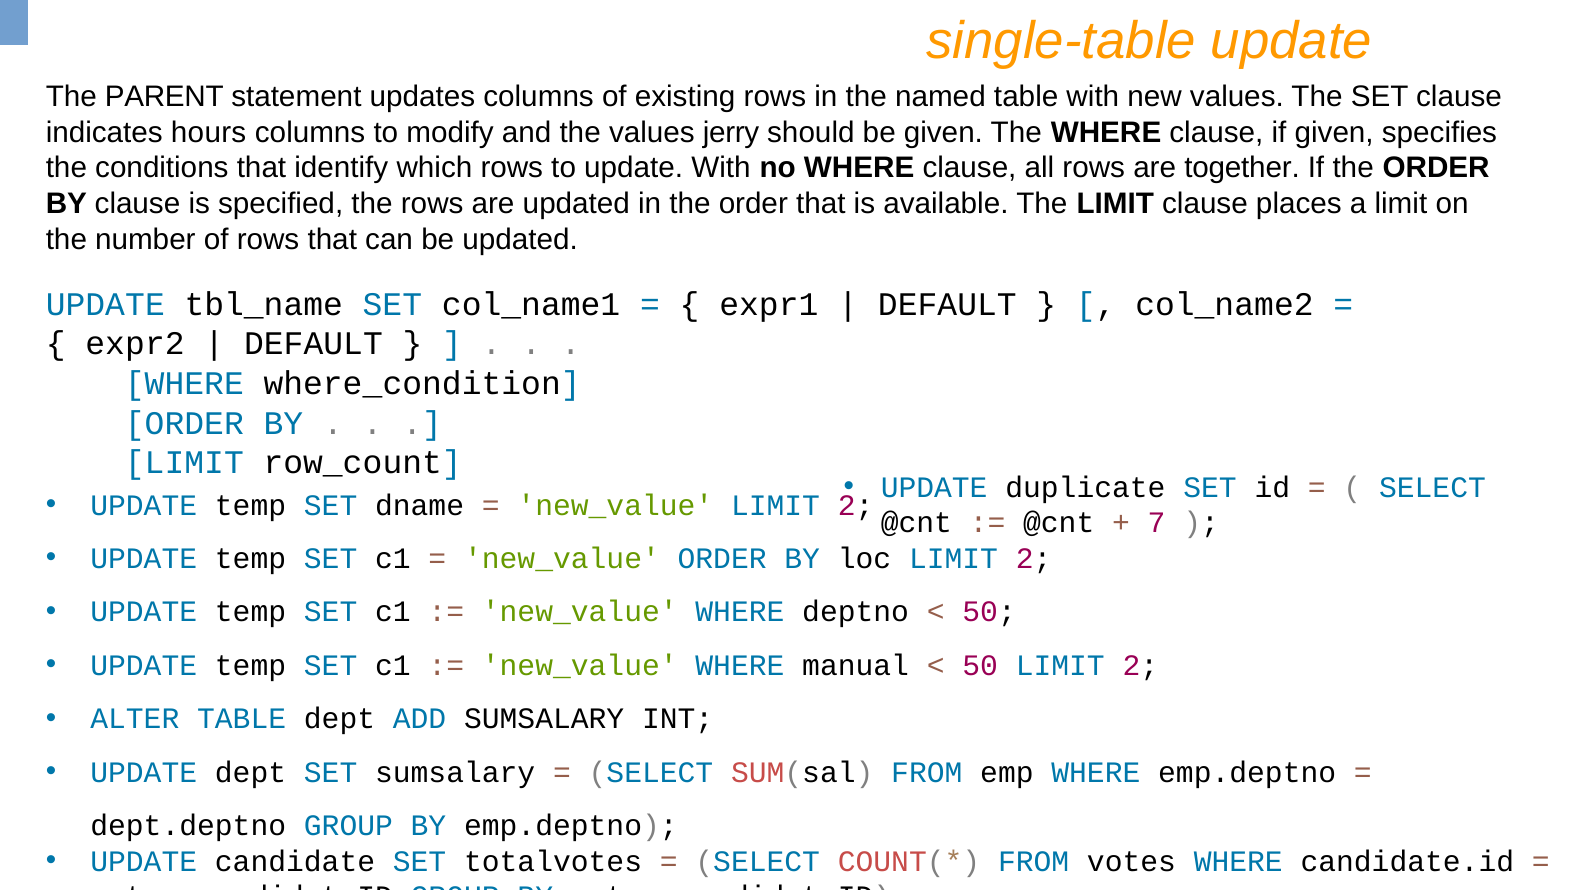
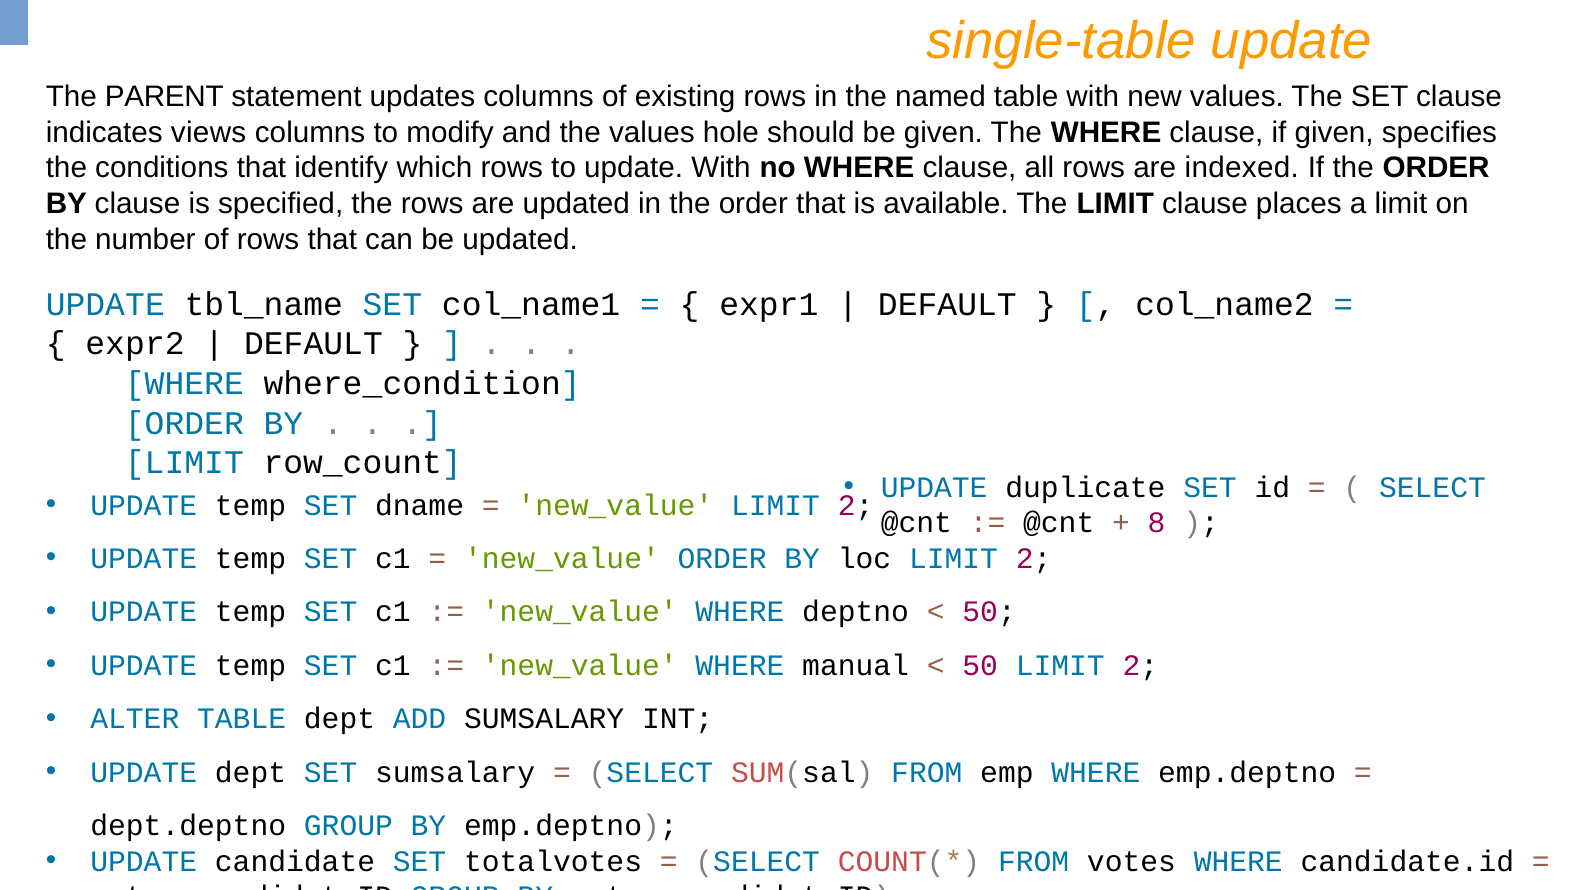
hours: hours -> views
jerry: jerry -> hole
together: together -> indexed
7: 7 -> 8
